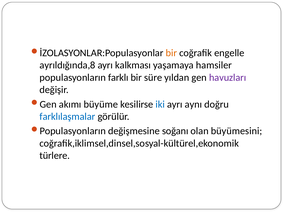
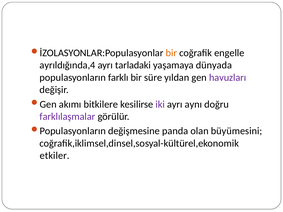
ayrıldığında,8: ayrıldığında,8 -> ayrıldığında,4
kalkması: kalkması -> tarladaki
hamsiler: hamsiler -> dünyada
büyüme: büyüme -> bitkilere
iki colour: blue -> purple
farklılaşmalar colour: blue -> purple
soğanı: soğanı -> panda
türlere: türlere -> etkiler
